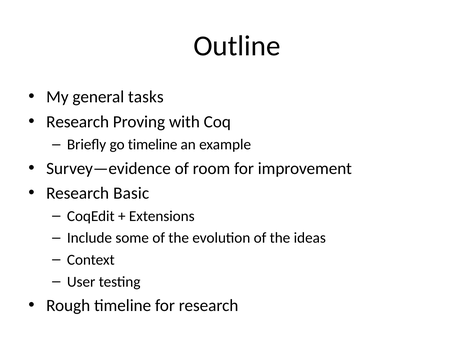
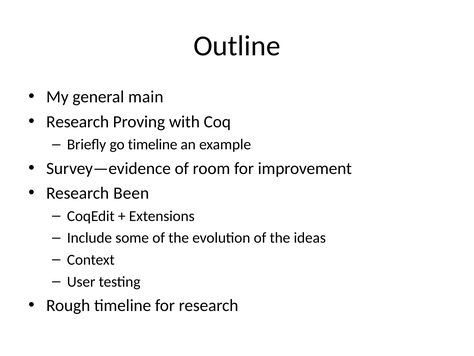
tasks: tasks -> main
Basic: Basic -> Been
